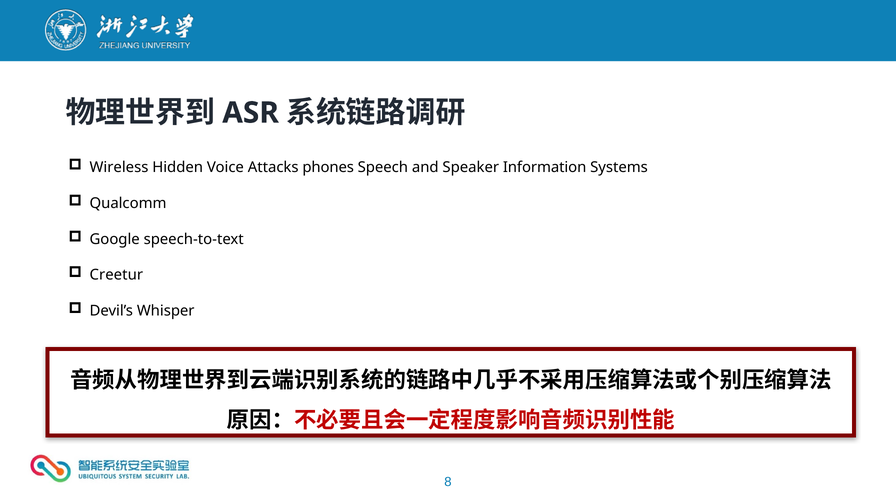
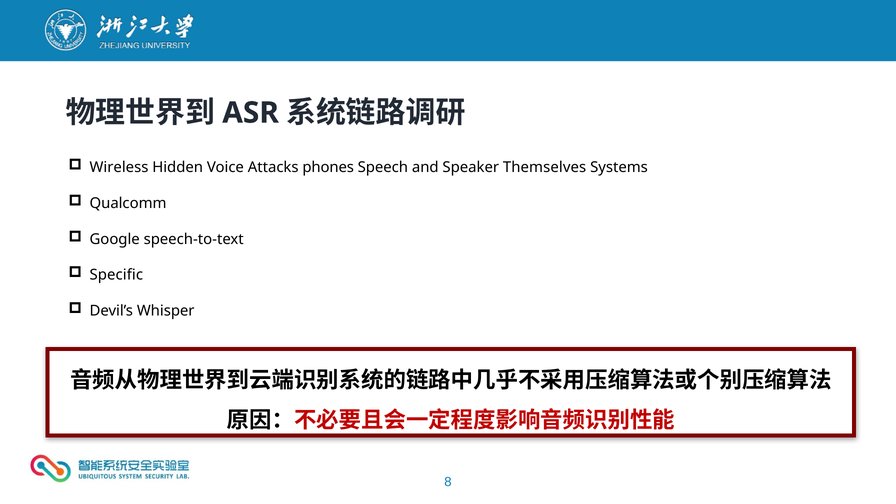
Information: Information -> Themselves
Creetur: Creetur -> Specific
